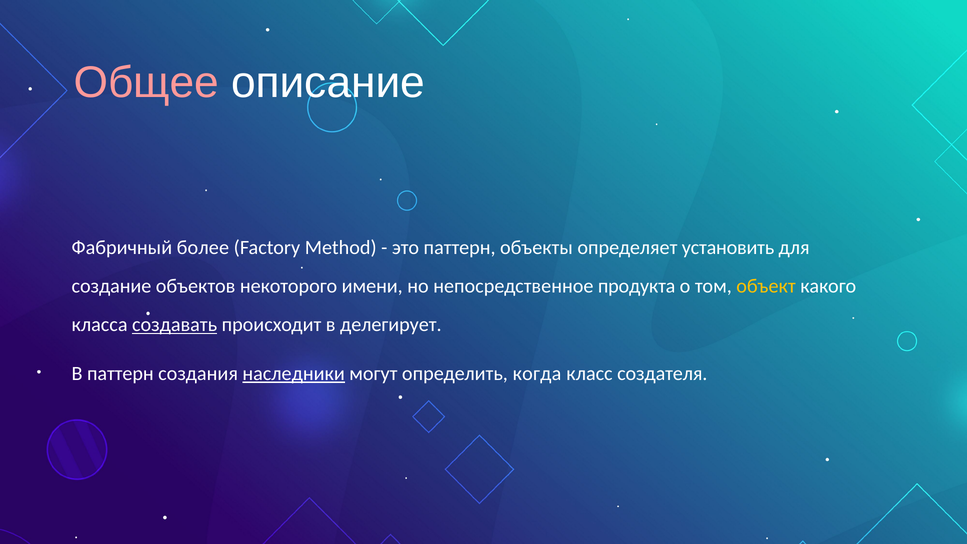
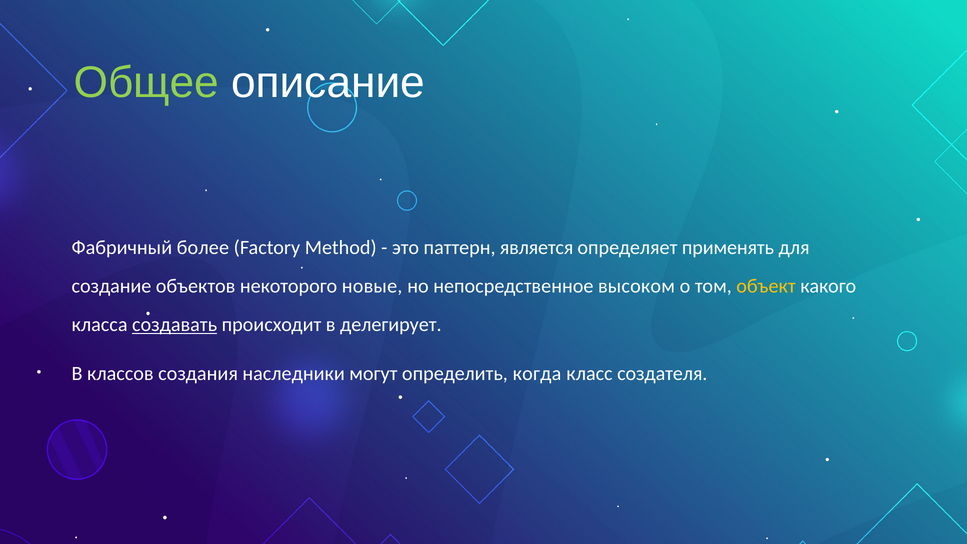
Общее colour: pink -> light green
объекты: объекты -> является
установить: установить -> применять
имени: имени -> новые
продукта: продукта -> высоком
В паттерн: паттерн -> классов
наследники underline: present -> none
